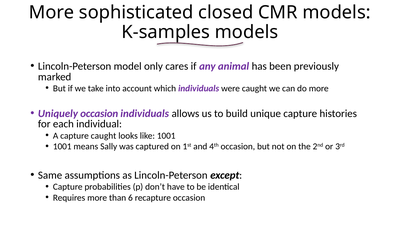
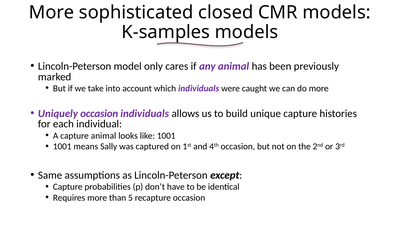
capture caught: caught -> animal
6: 6 -> 5
